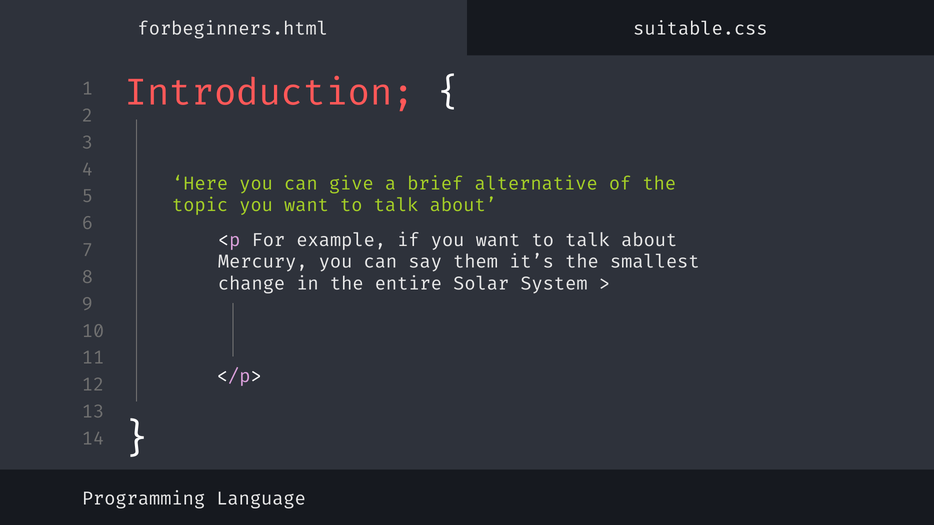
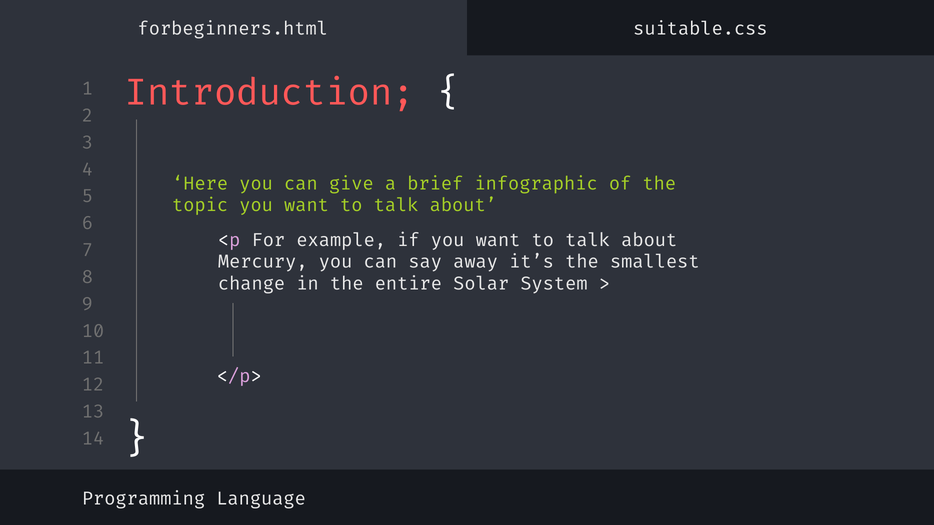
alternative: alternative -> infographic
them: them -> away
